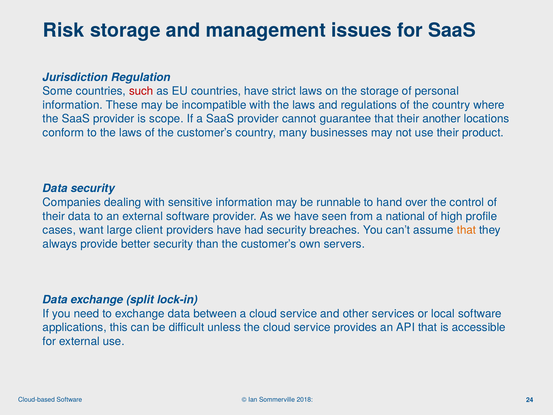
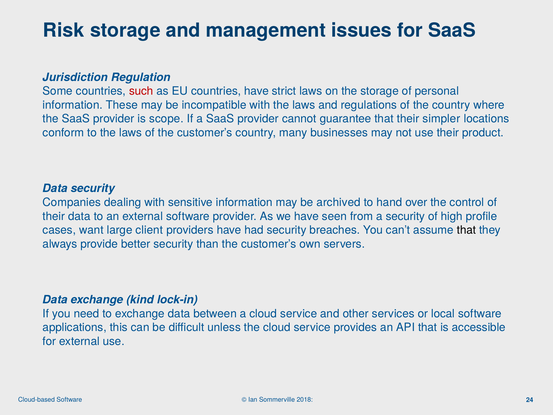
another: another -> simpler
runnable: runnable -> archived
a national: national -> security
that at (466, 230) colour: orange -> black
split: split -> kind
